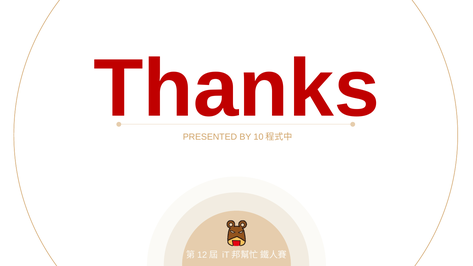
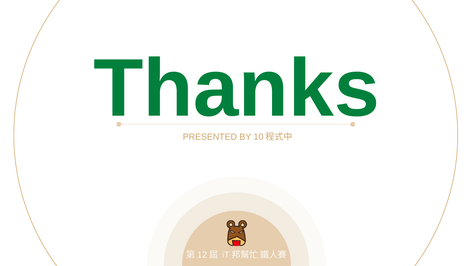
Thanks colour: red -> green
